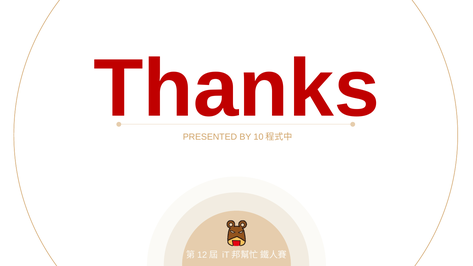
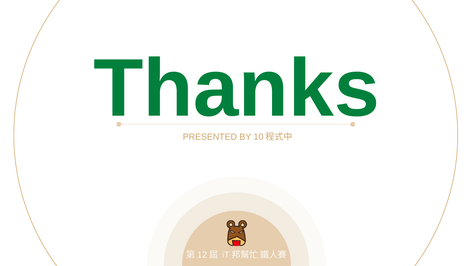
Thanks colour: red -> green
